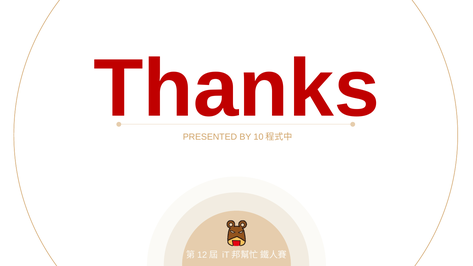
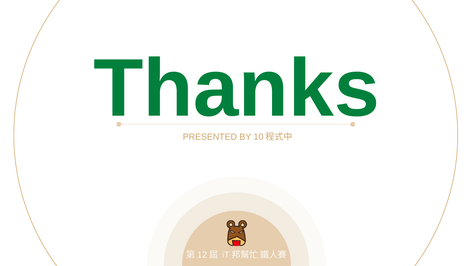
Thanks colour: red -> green
